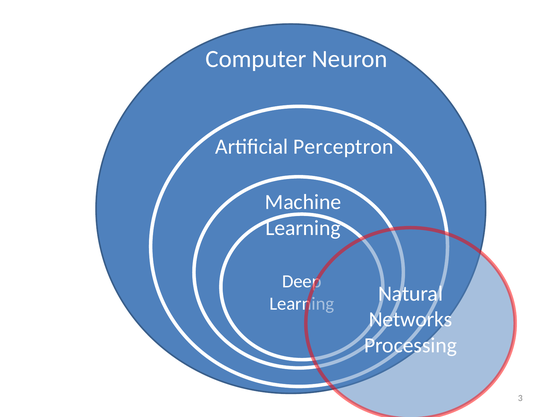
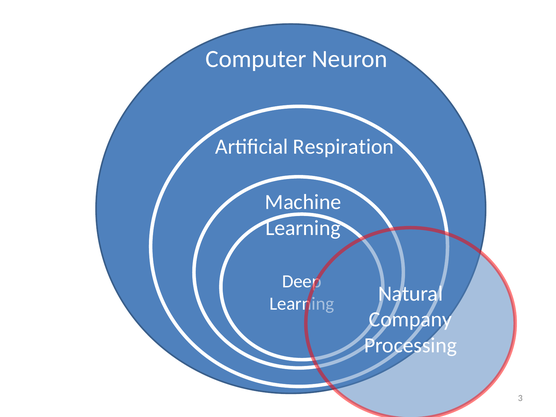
Perceptron: Perceptron -> Respiration
Networks: Networks -> Company
